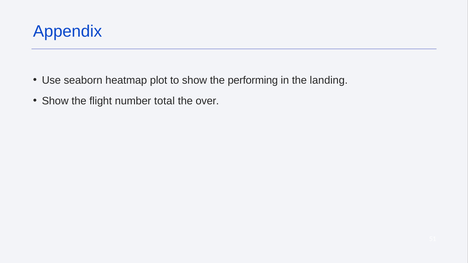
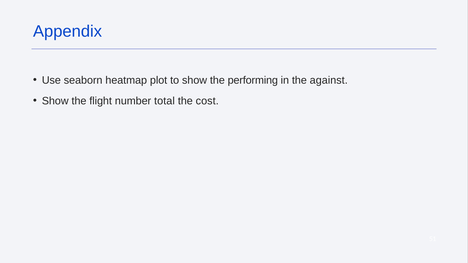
landing: landing -> against
over: over -> cost
